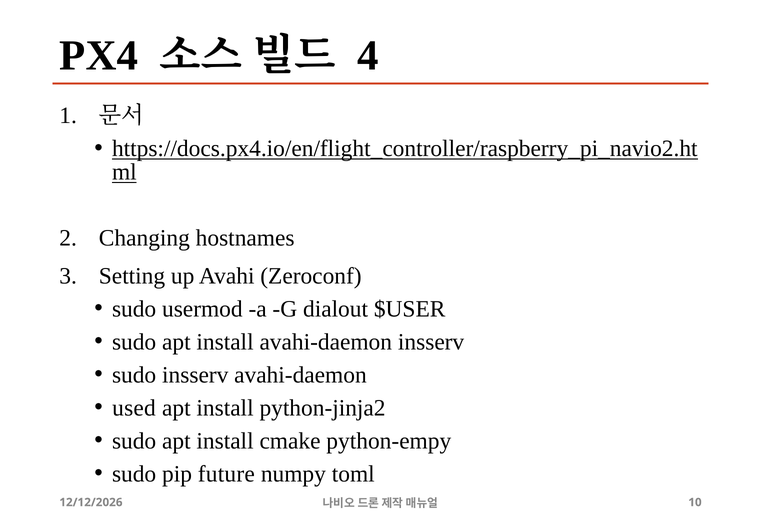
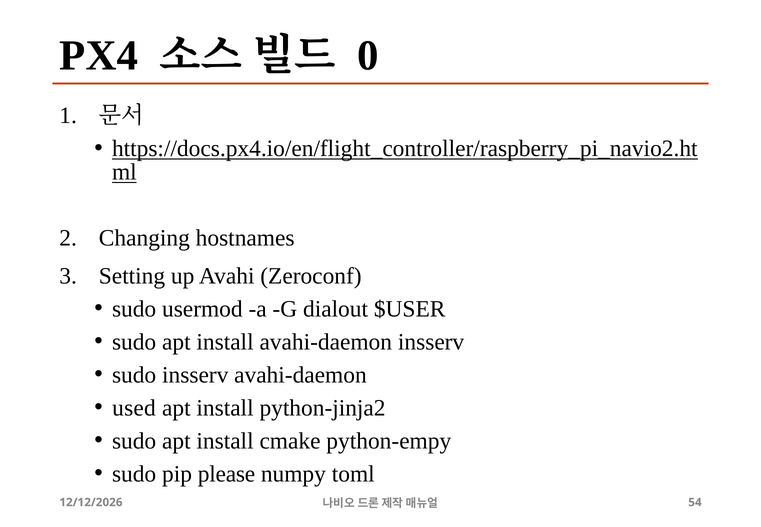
4: 4 -> 0
future: future -> please
10: 10 -> 54
